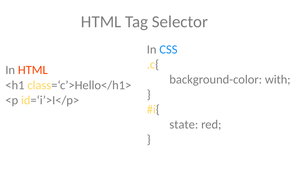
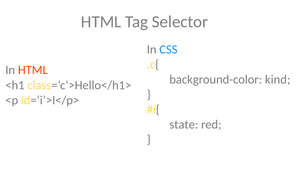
with: with -> kind
